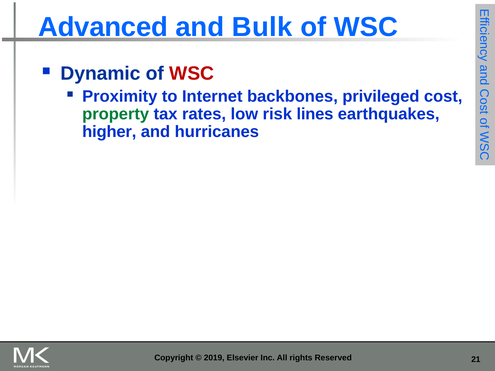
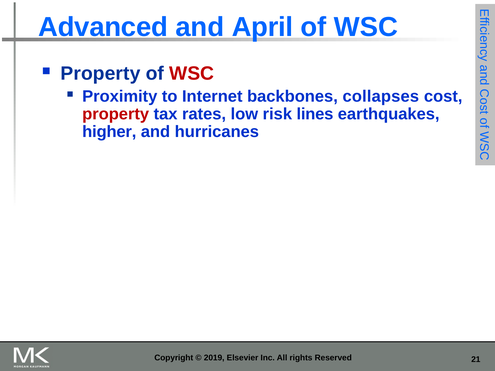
Bulk: Bulk -> April
Dynamic at (101, 74): Dynamic -> Property
privileged: privileged -> collapses
property at (116, 114) colour: green -> red
